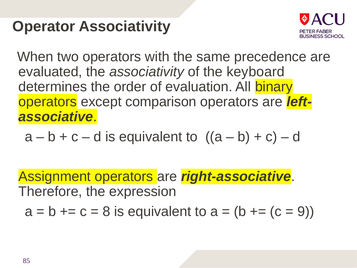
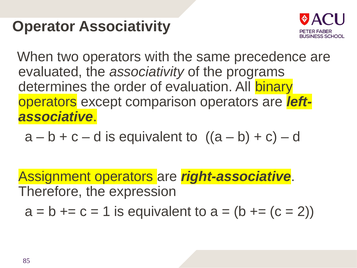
keyboard: keyboard -> programs
8: 8 -> 1
9: 9 -> 2
